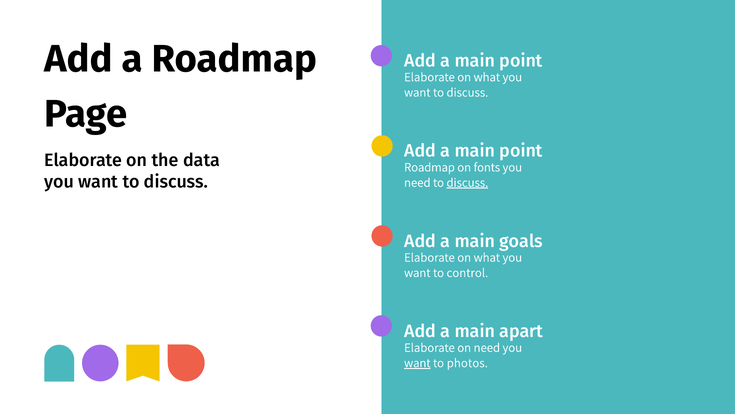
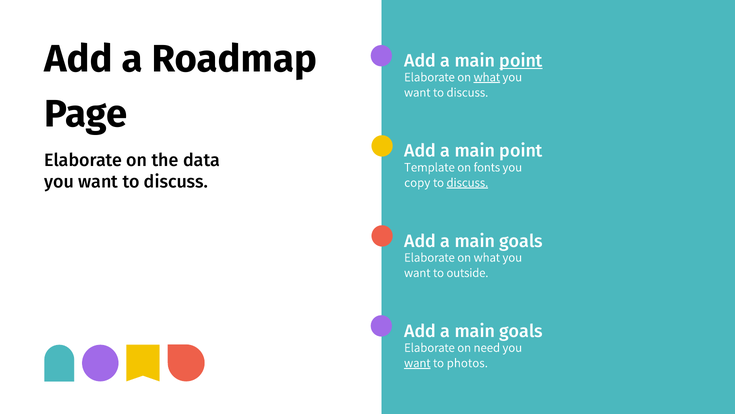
point at (521, 61) underline: none -> present
what at (487, 77) underline: none -> present
Roadmap at (429, 167): Roadmap -> Template
need at (417, 182): need -> copy
control: control -> outside
apart at (521, 331): apart -> goals
